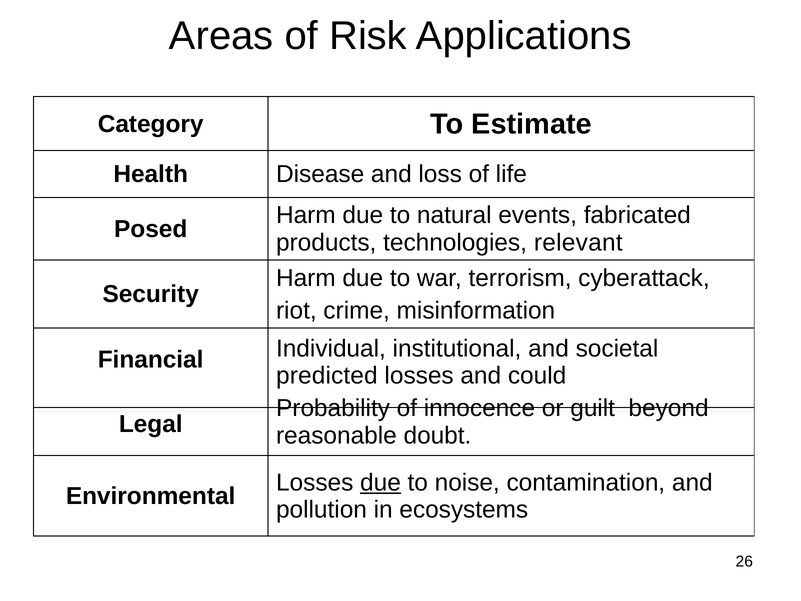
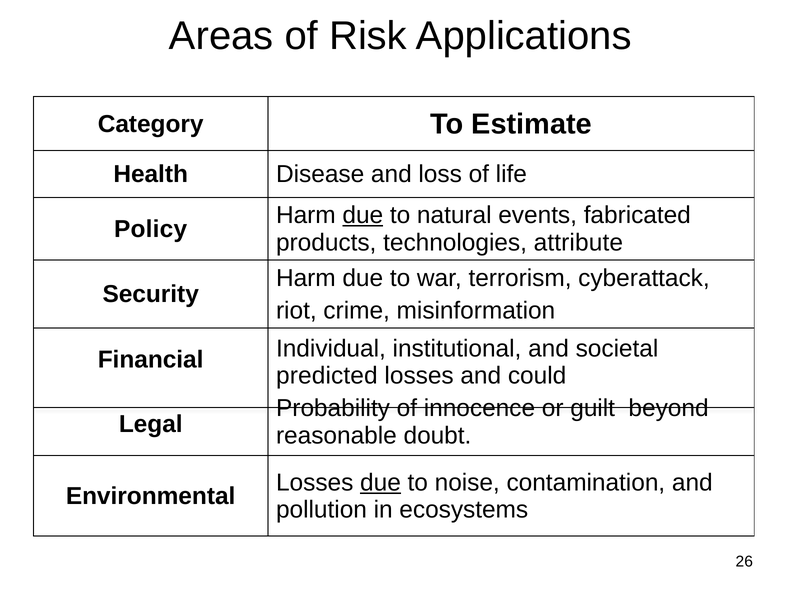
due at (363, 215) underline: none -> present
Posed: Posed -> Policy
relevant: relevant -> attribute
